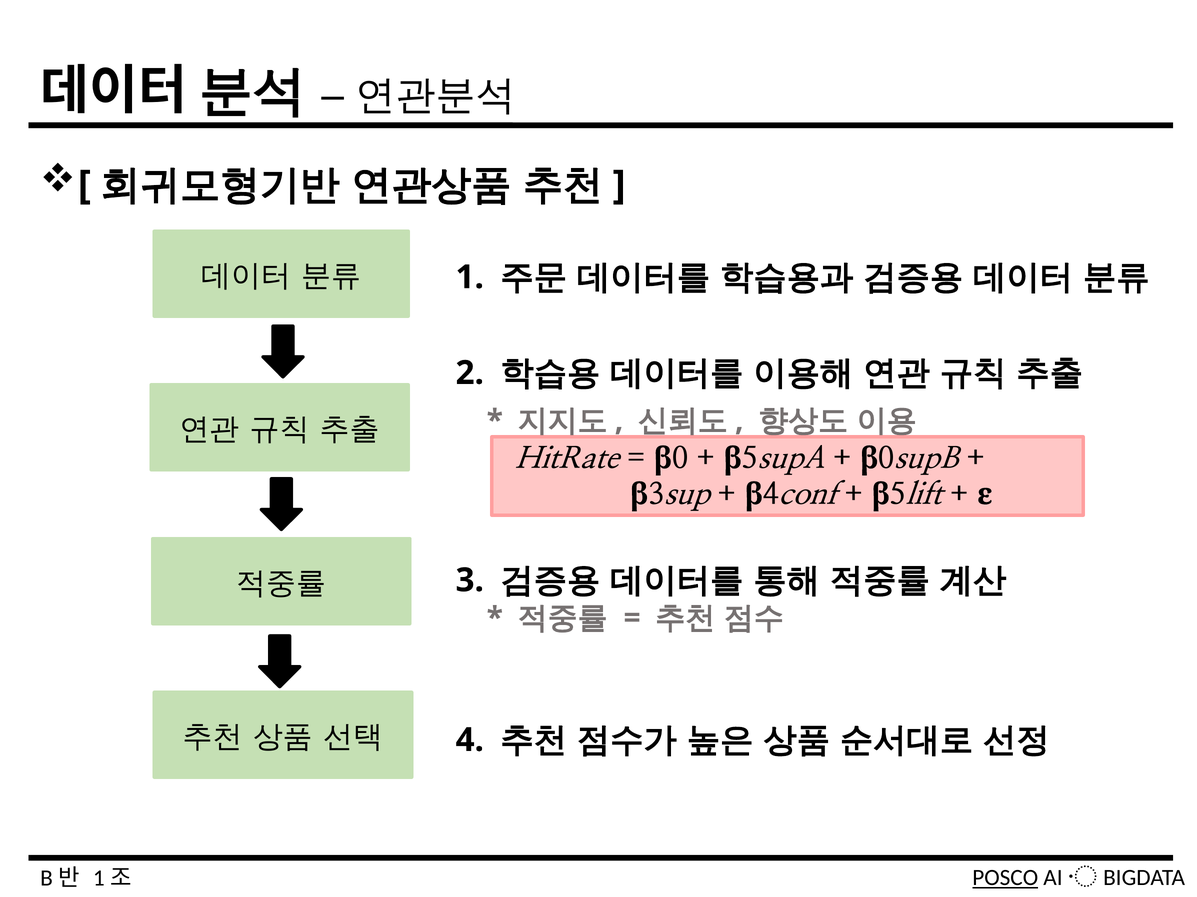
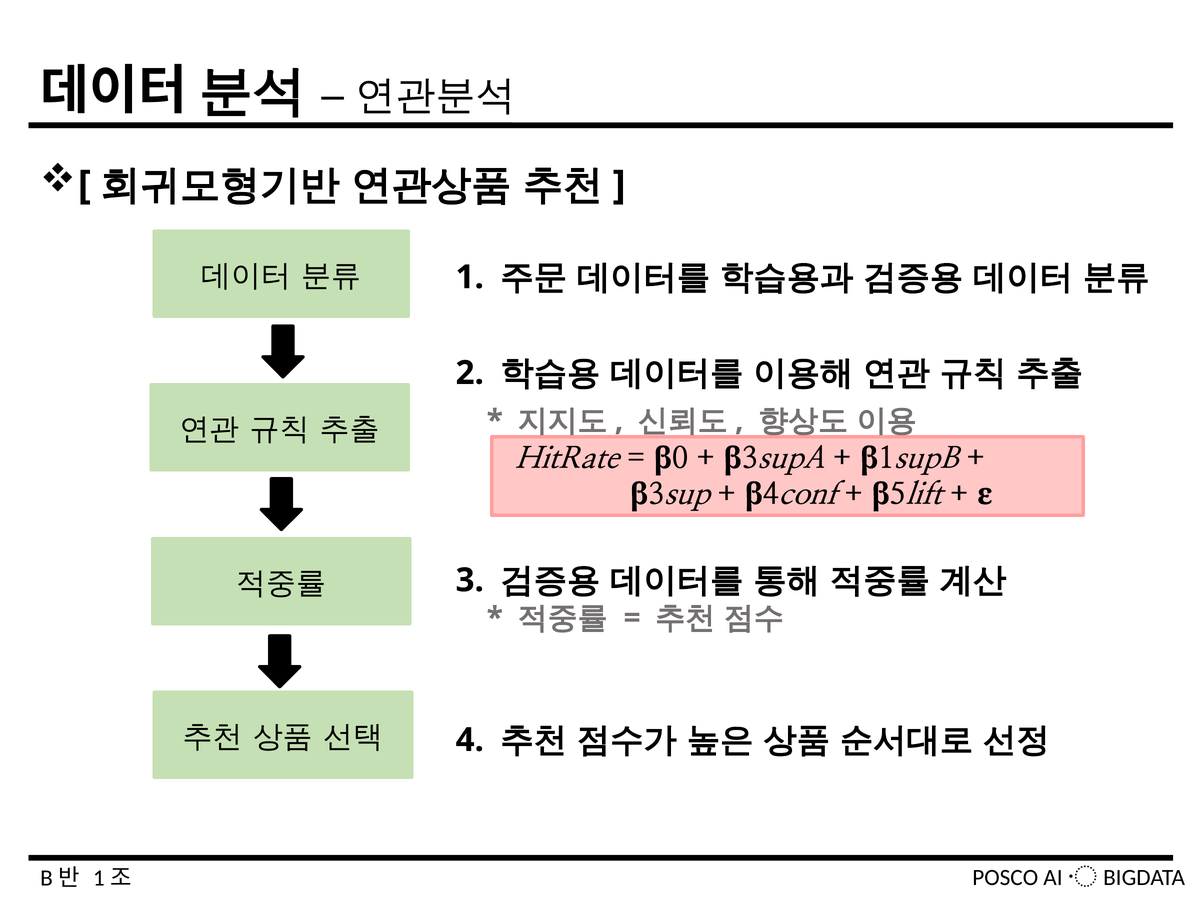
5 at (750, 459): 5 -> 3
0 at (886, 459): 0 -> 1
POSCO underline: present -> none
